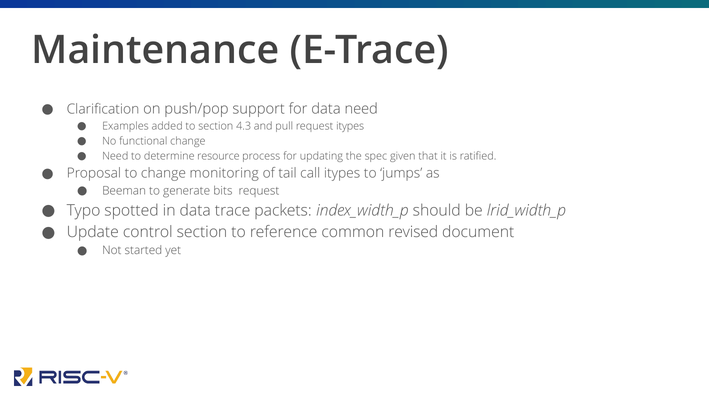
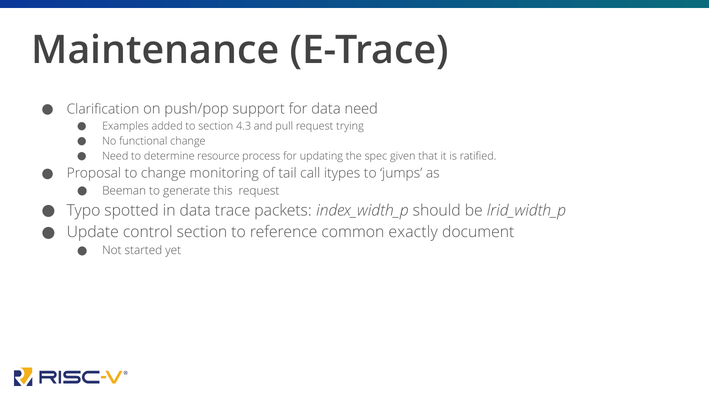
request itypes: itypes -> trying
bits: bits -> this
revised: revised -> exactly
